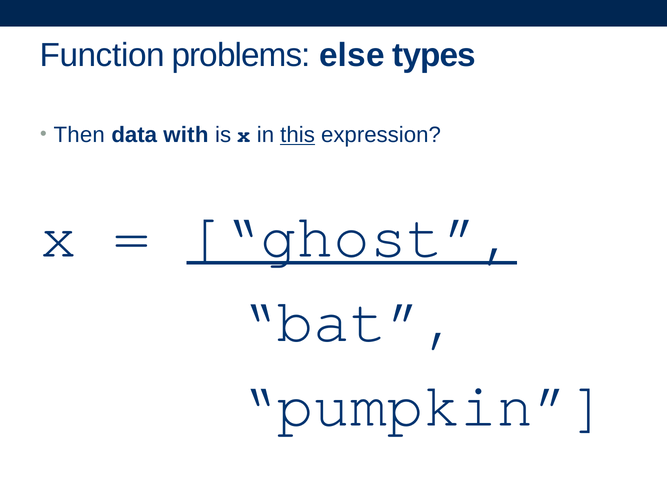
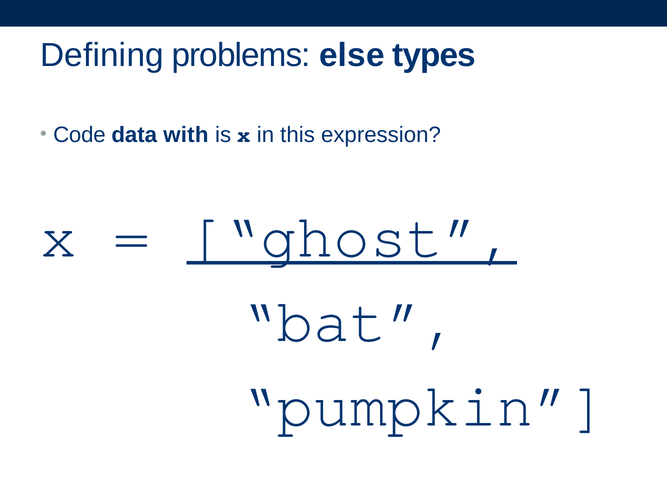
Function: Function -> Defining
Then: Then -> Code
this underline: present -> none
